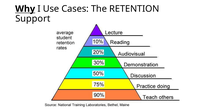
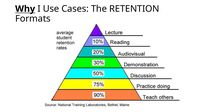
Support: Support -> Formats
